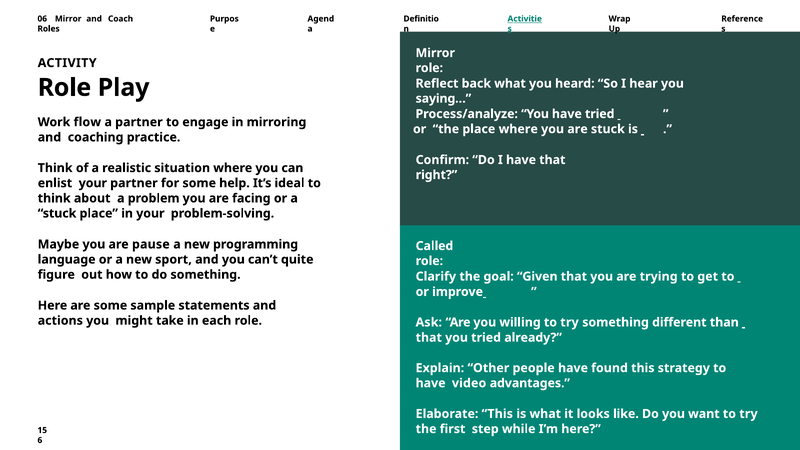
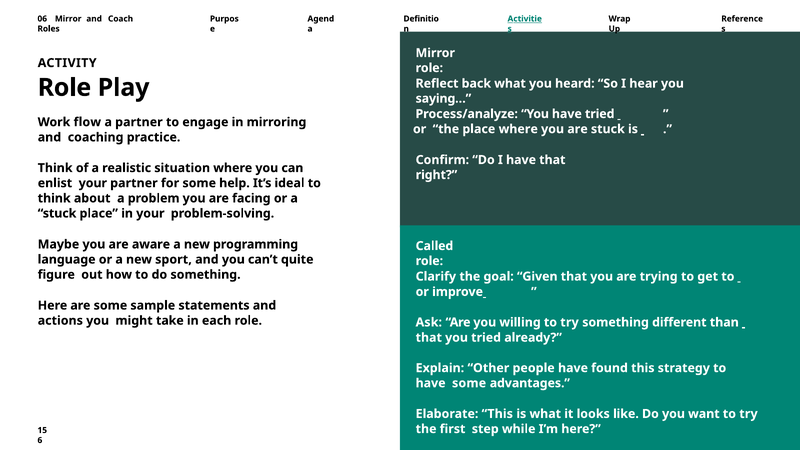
pause: pause -> aware
have video: video -> some
